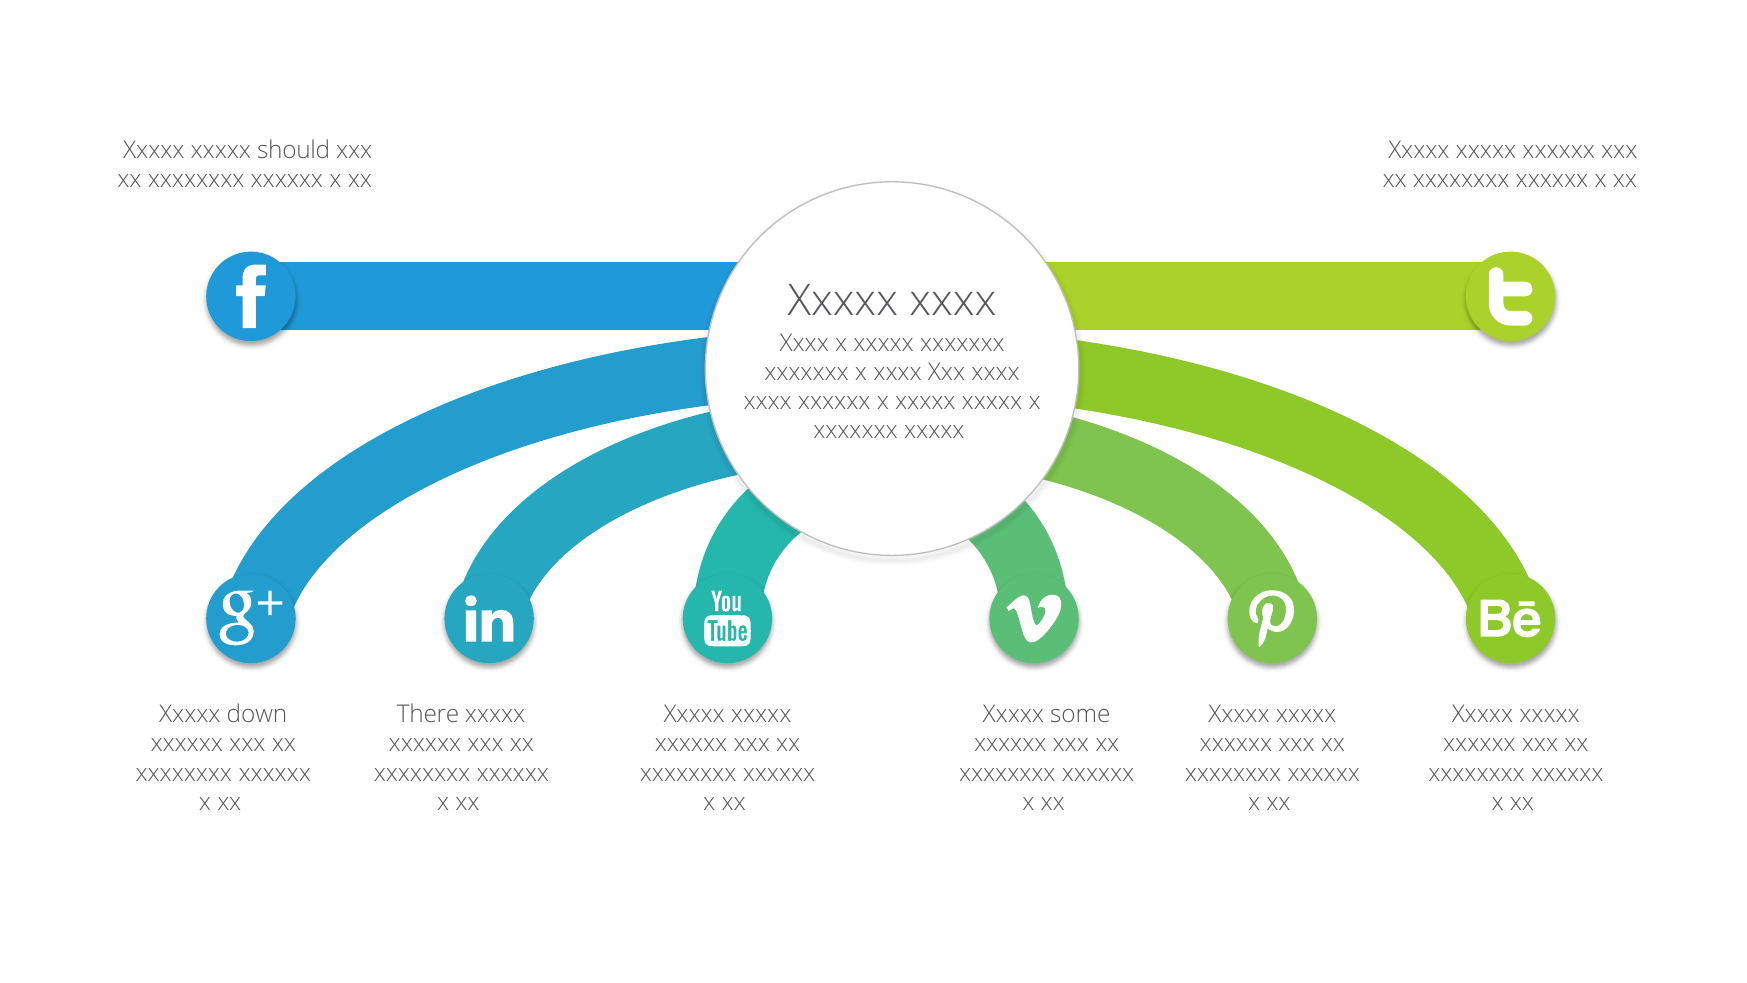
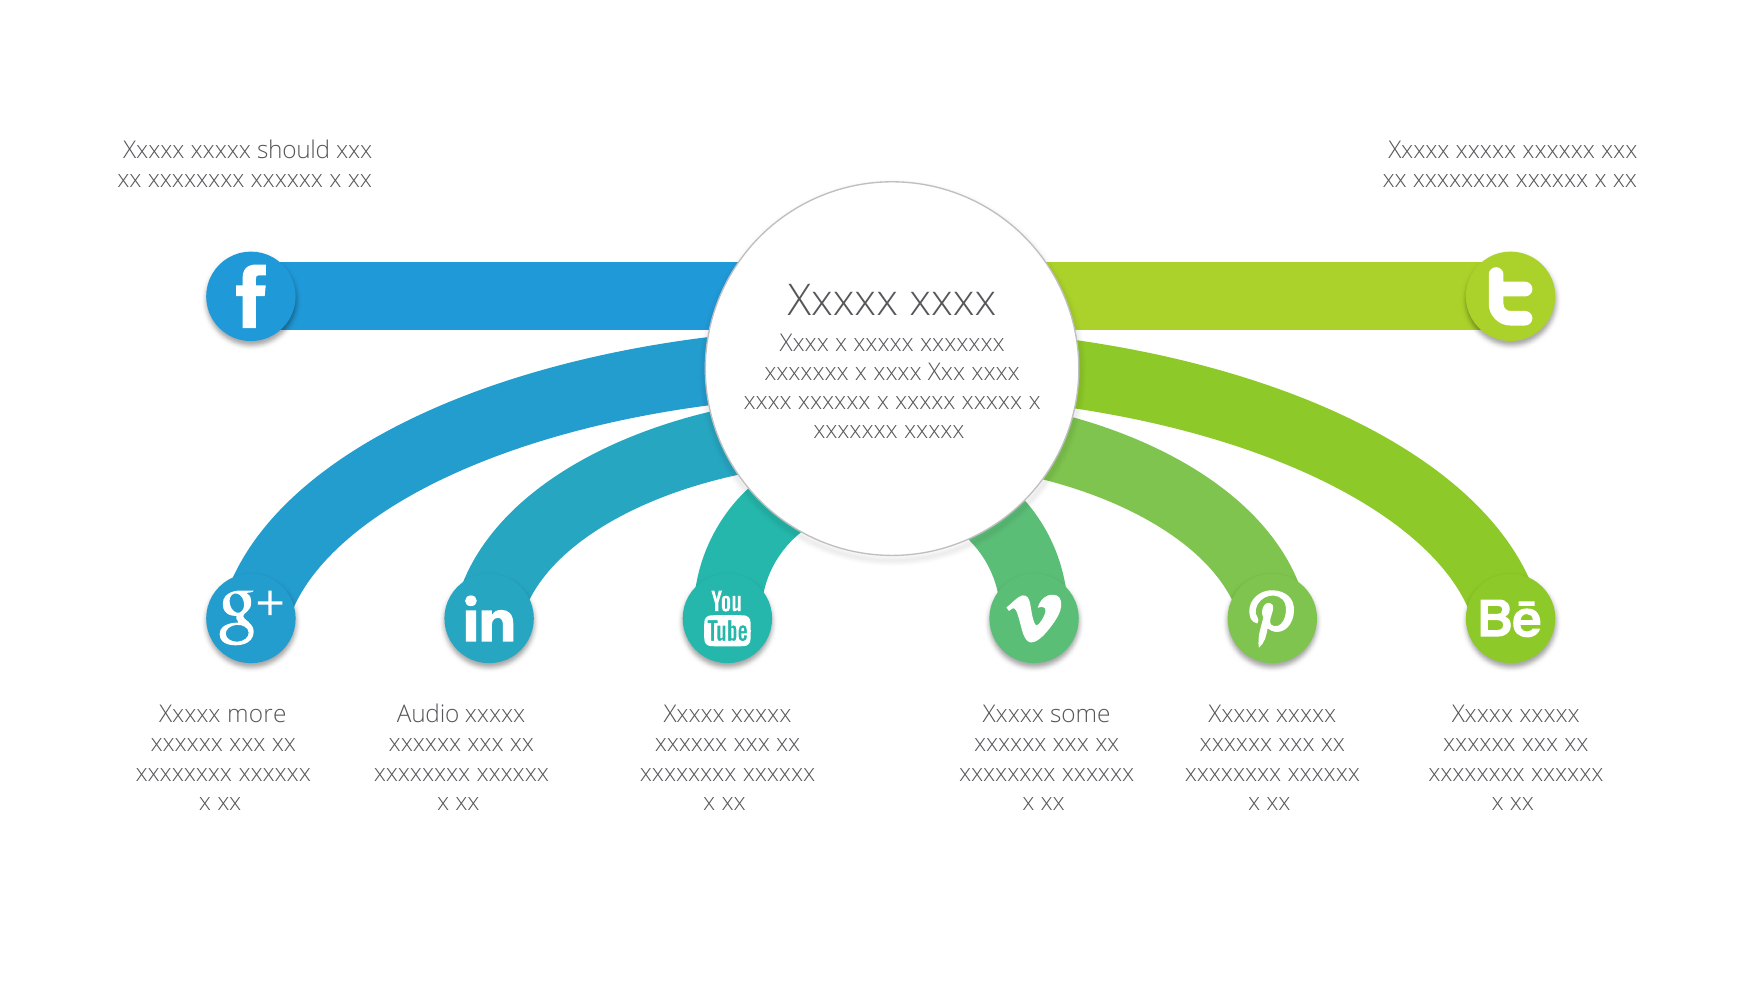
down: down -> more
There: There -> Audio
